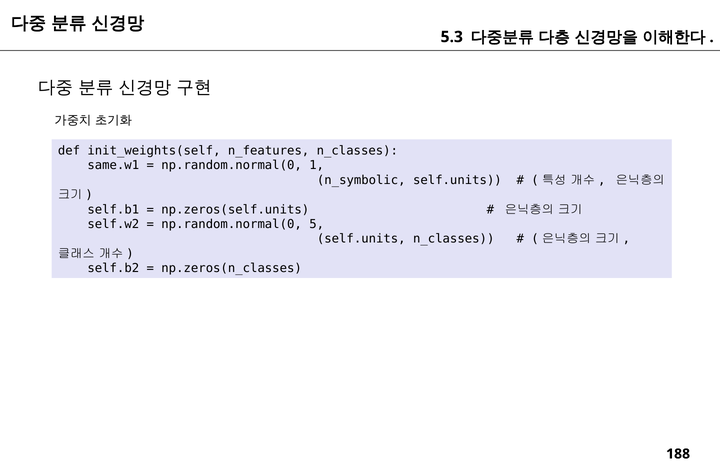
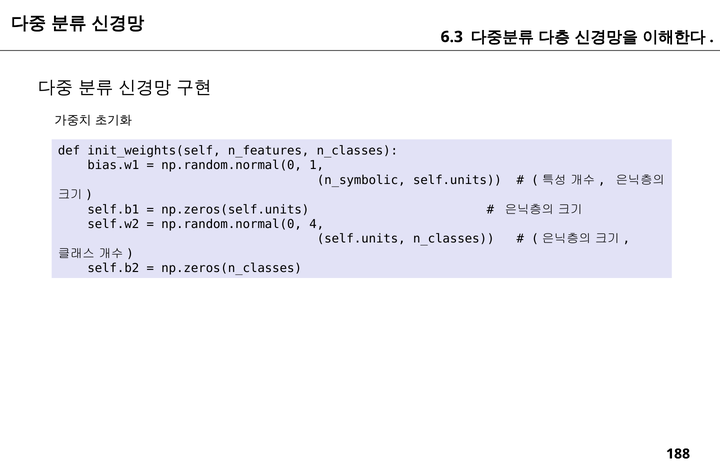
5.3: 5.3 -> 6.3
same.w1: same.w1 -> bias.w1
5: 5 -> 4
